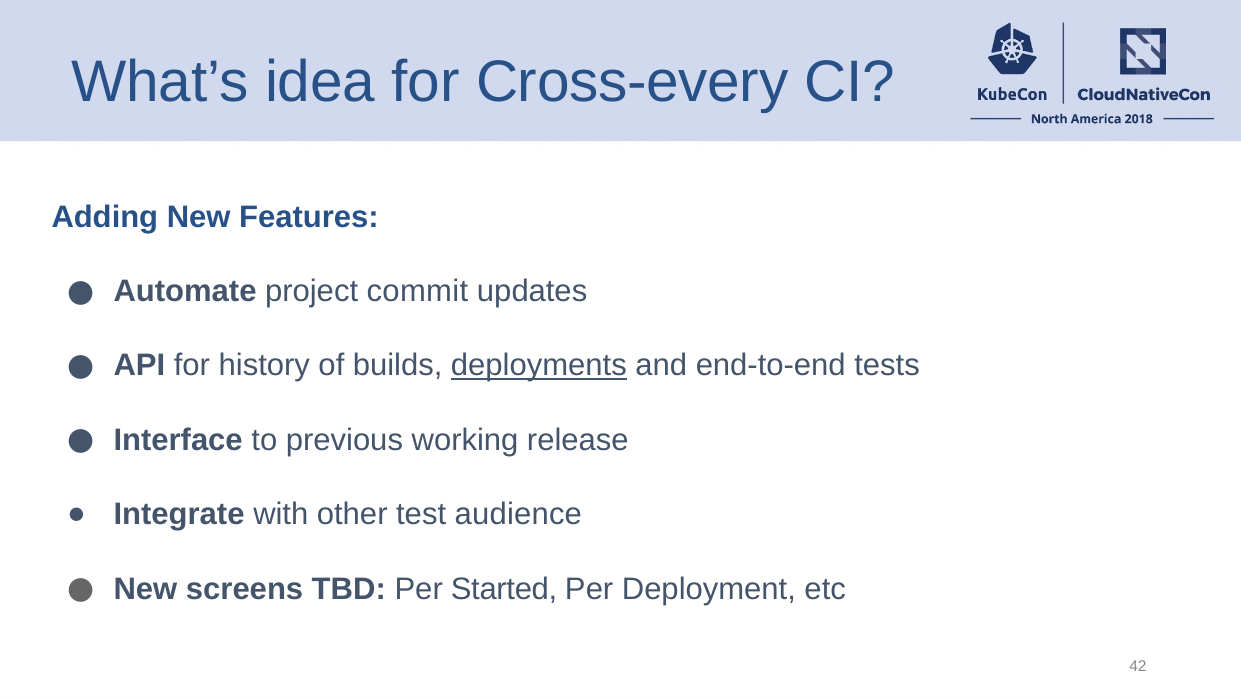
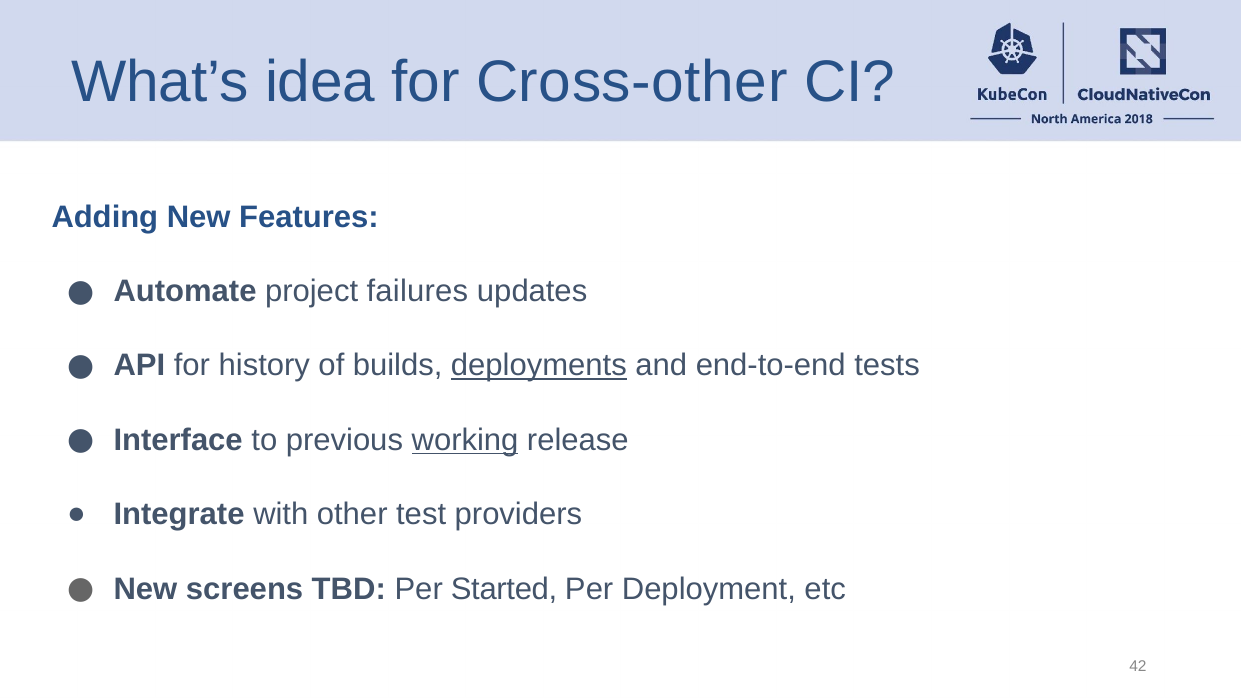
Cross-every: Cross-every -> Cross-other
commit: commit -> failures
working underline: none -> present
audience: audience -> providers
